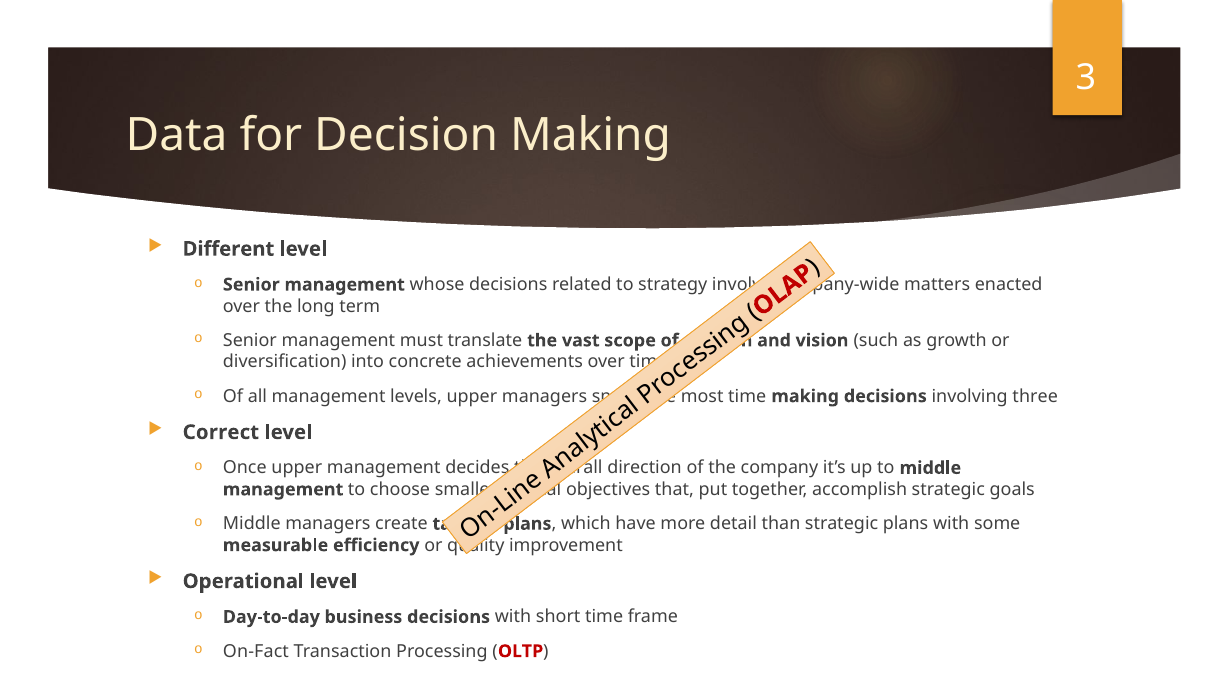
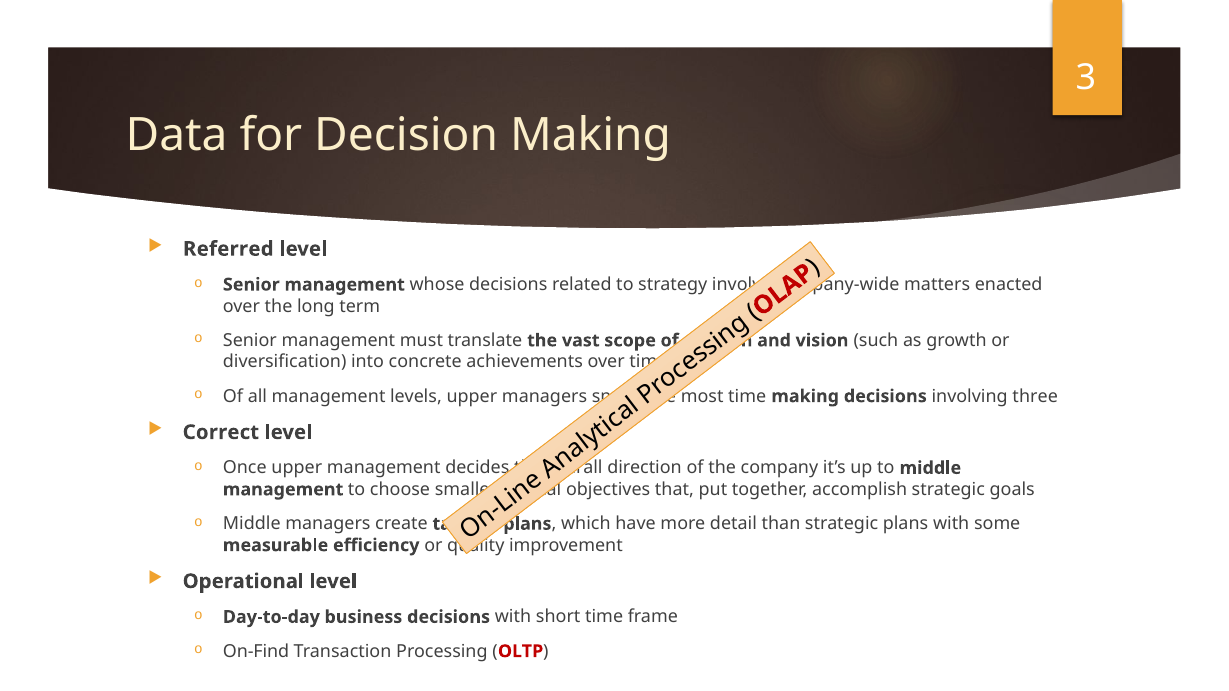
Different: Different -> Referred
On-Fact: On-Fact -> On-Find
